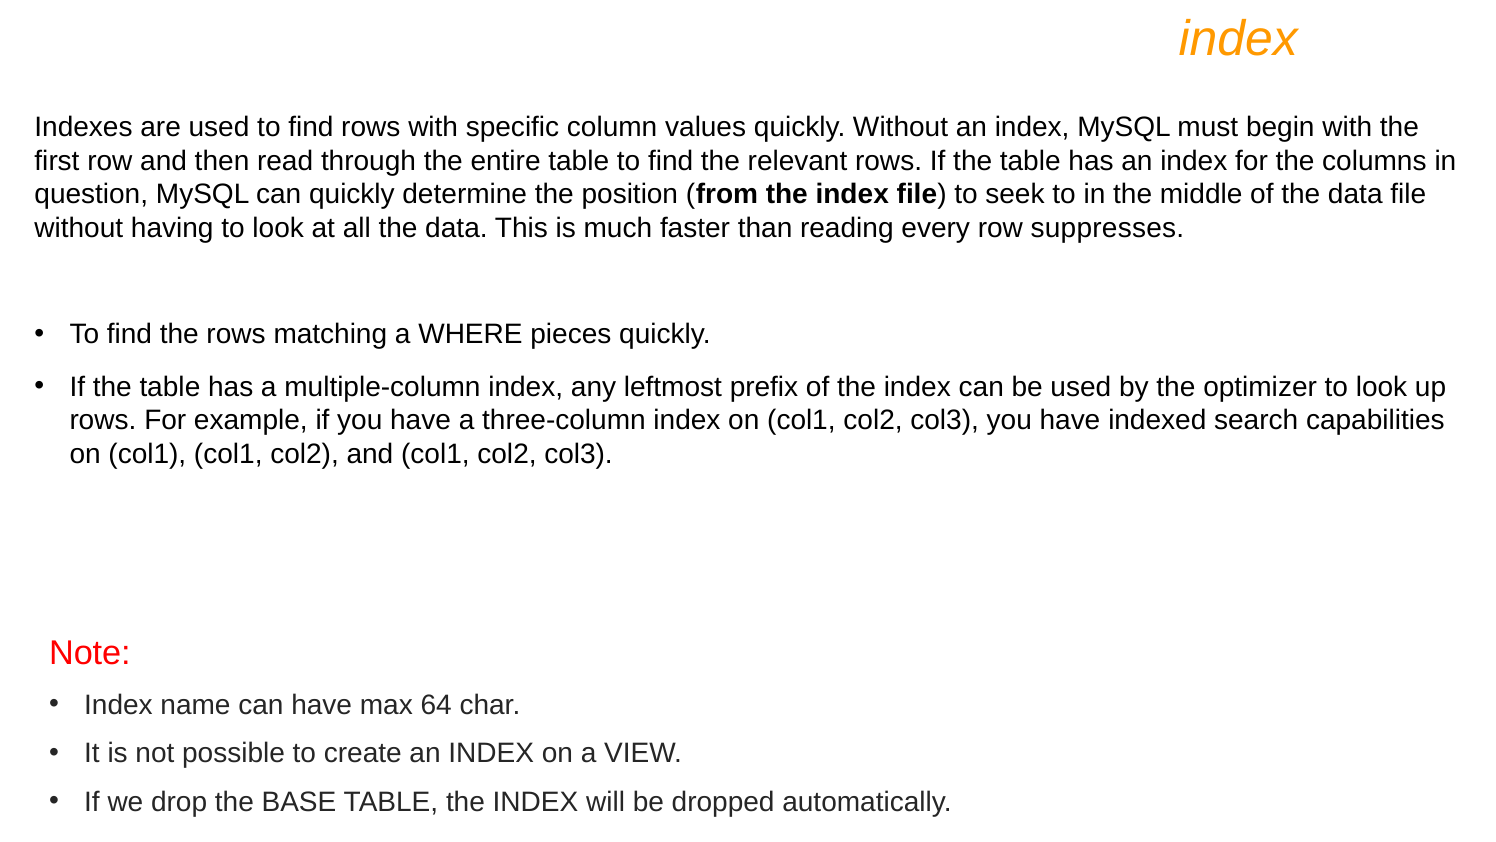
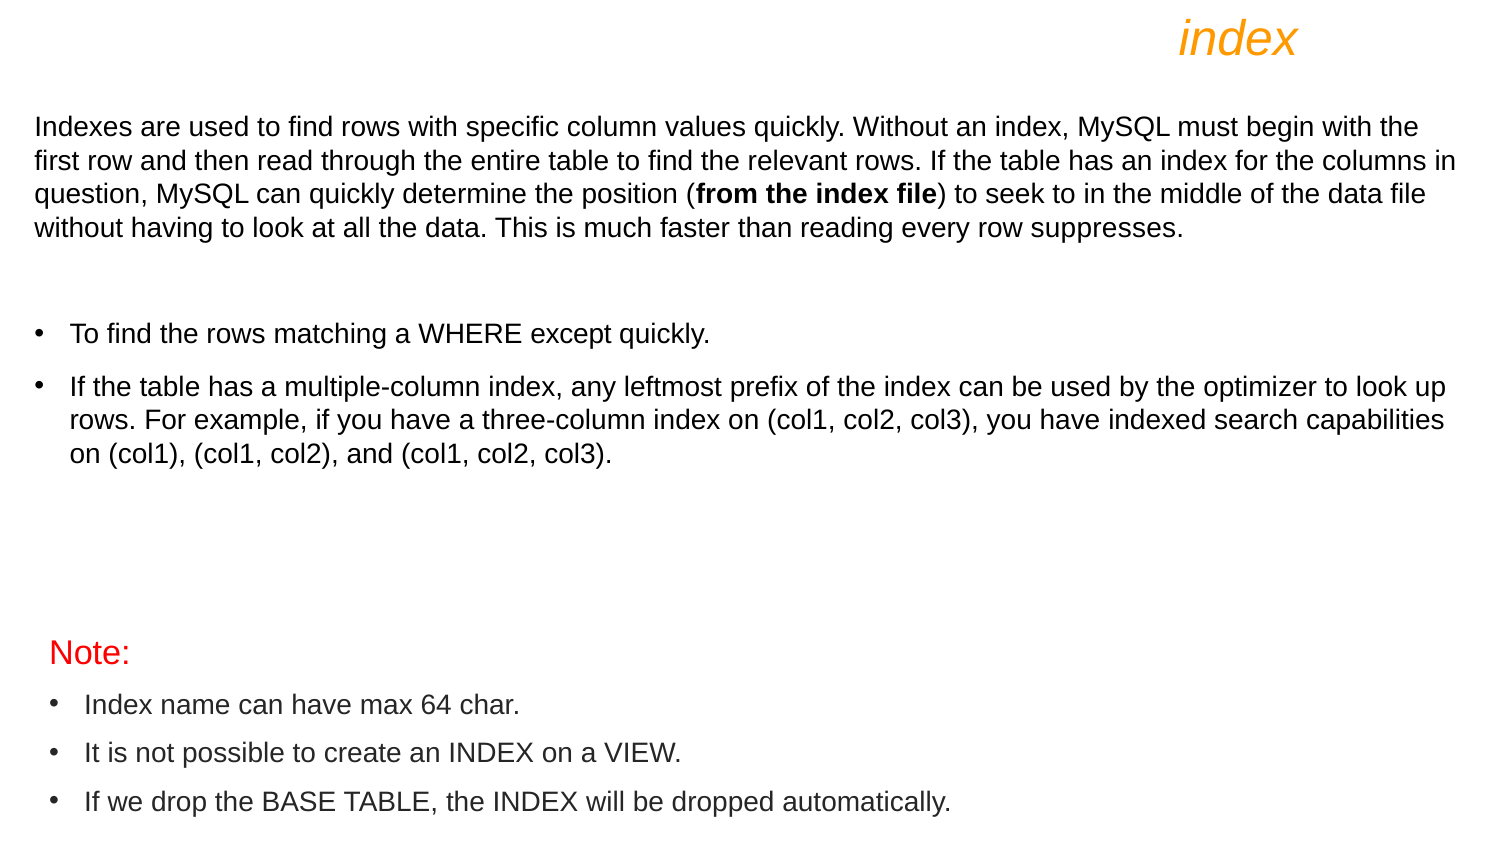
pieces: pieces -> except
